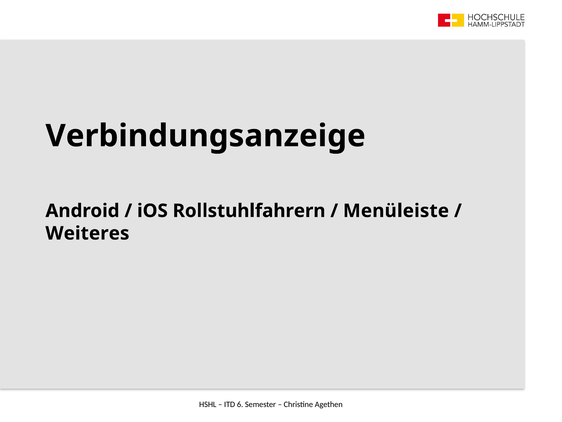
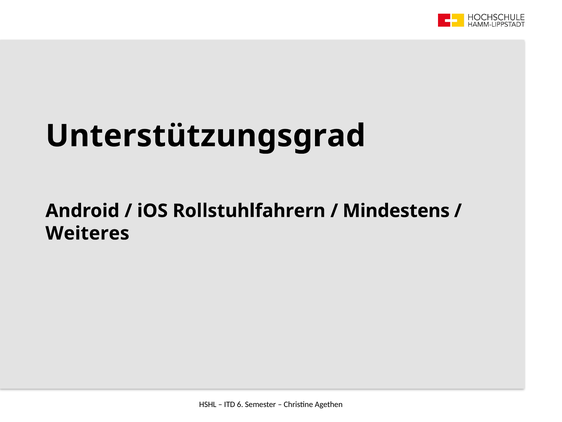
Verbindungsanzeige: Verbindungsanzeige -> Unterstützungsgrad
Menüleiste: Menüleiste -> Mindestens
